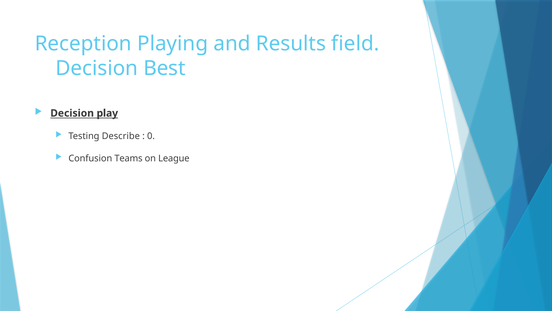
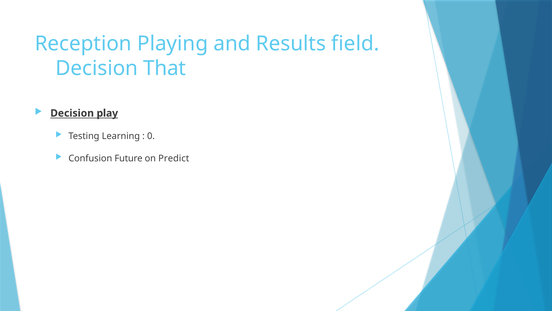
Best: Best -> That
Describe: Describe -> Learning
Teams: Teams -> Future
League: League -> Predict
